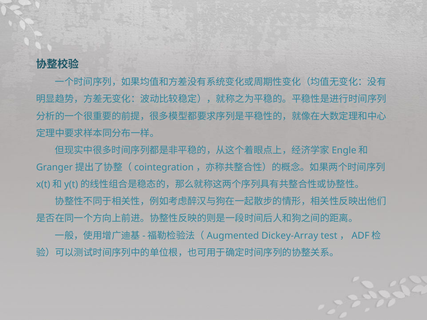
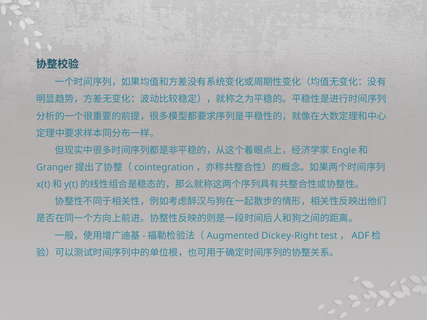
Dickey-Array: Dickey-Array -> Dickey-Right
